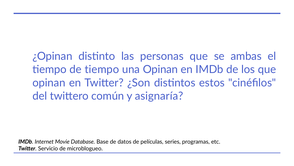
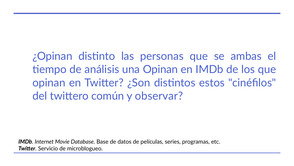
de tiempo: tiempo -> análisis
asignaría: asignaría -> observar
